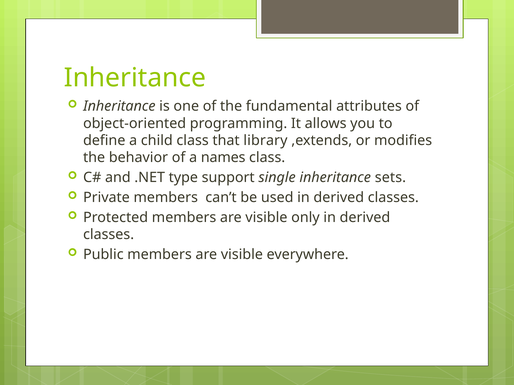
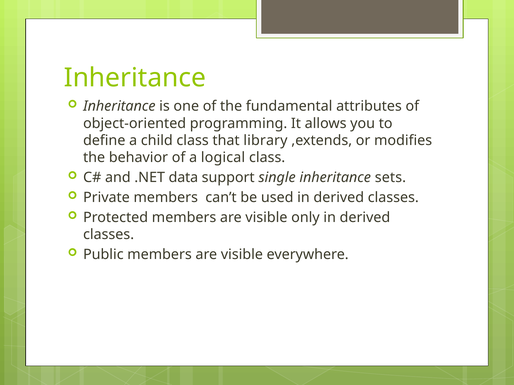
names: names -> logical
type: type -> data
